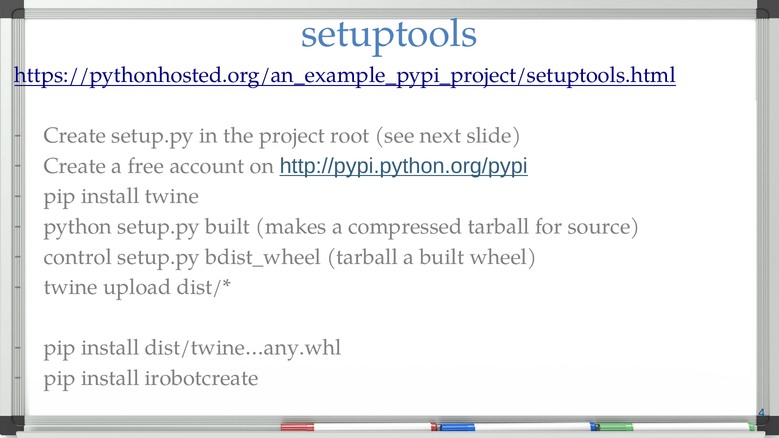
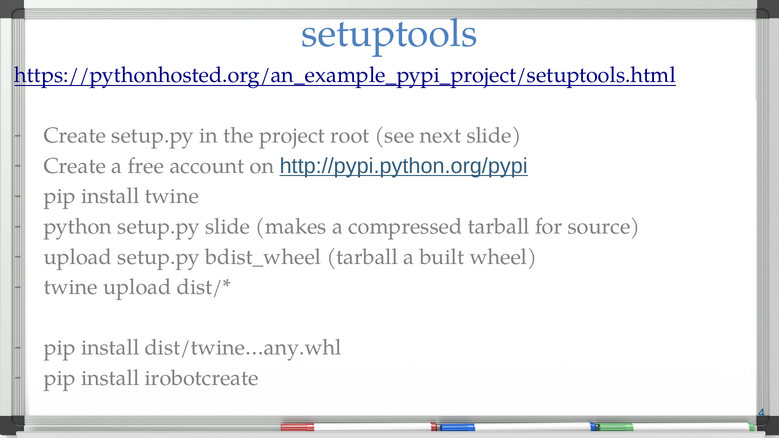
setup.py built: built -> slide
control at (78, 257): control -> upload
